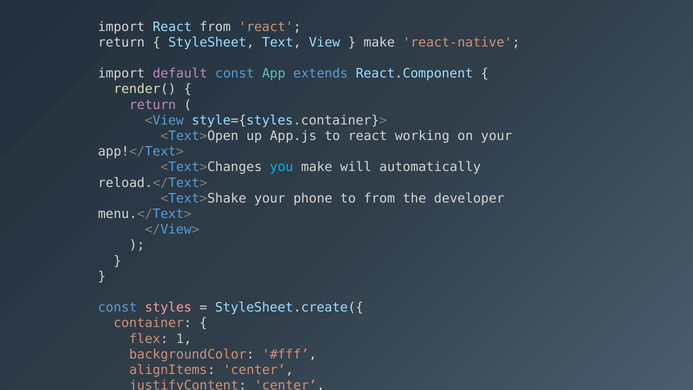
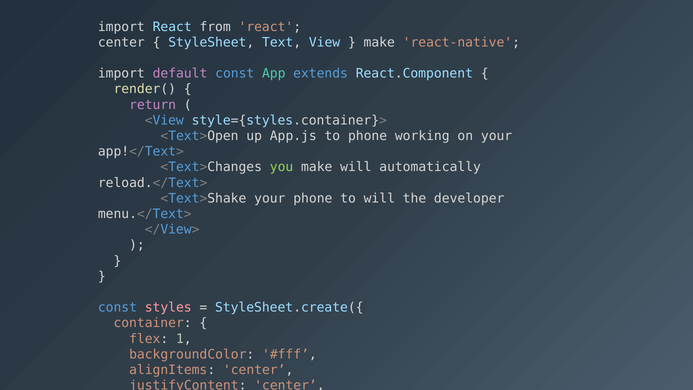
return at (121, 42): return -> center
to react: react -> phone
you colour: light blue -> light green
to from: from -> will
